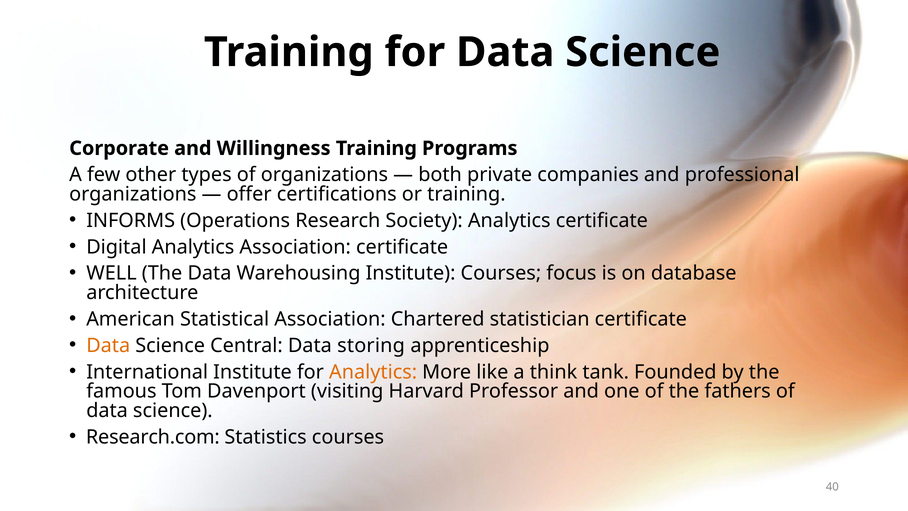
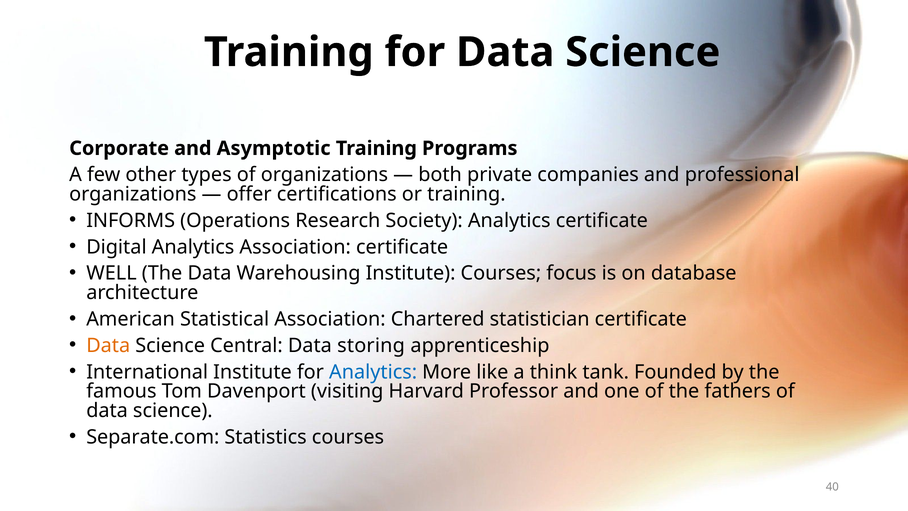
Willingness: Willingness -> Asymptotic
Analytics at (373, 372) colour: orange -> blue
Research.com: Research.com -> Separate.com
